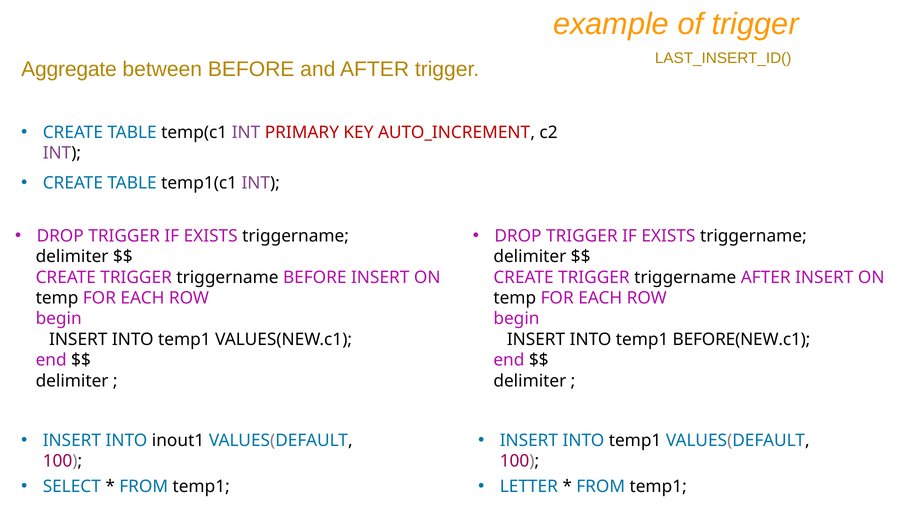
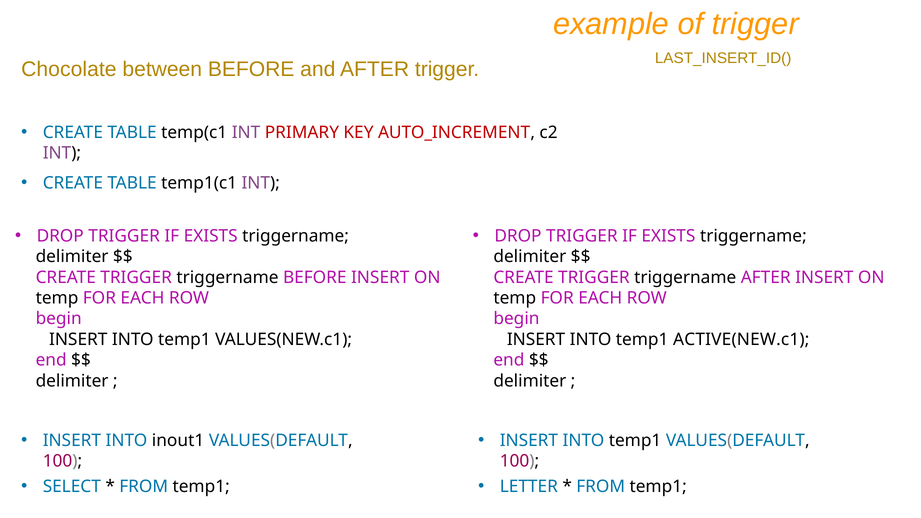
Aggregate: Aggregate -> Chocolate
BEFORE(NEW.c1: BEFORE(NEW.c1 -> ACTIVE(NEW.c1
